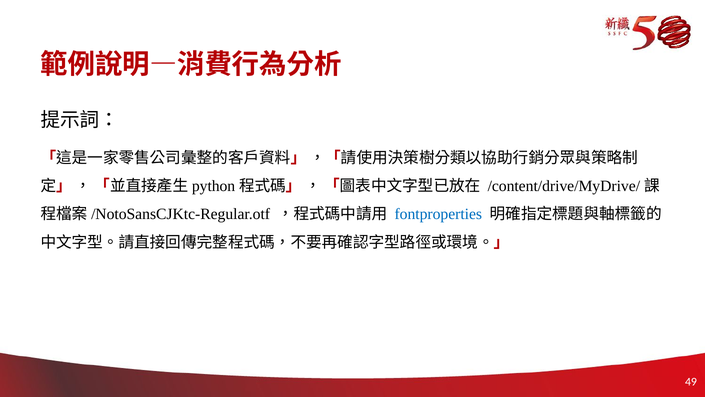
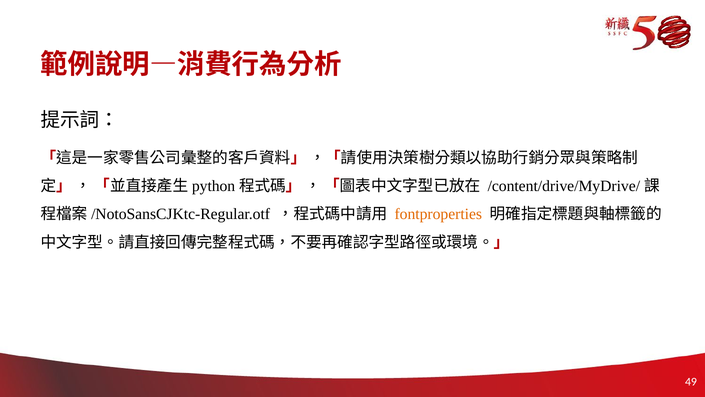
fontproperties colour: blue -> orange
